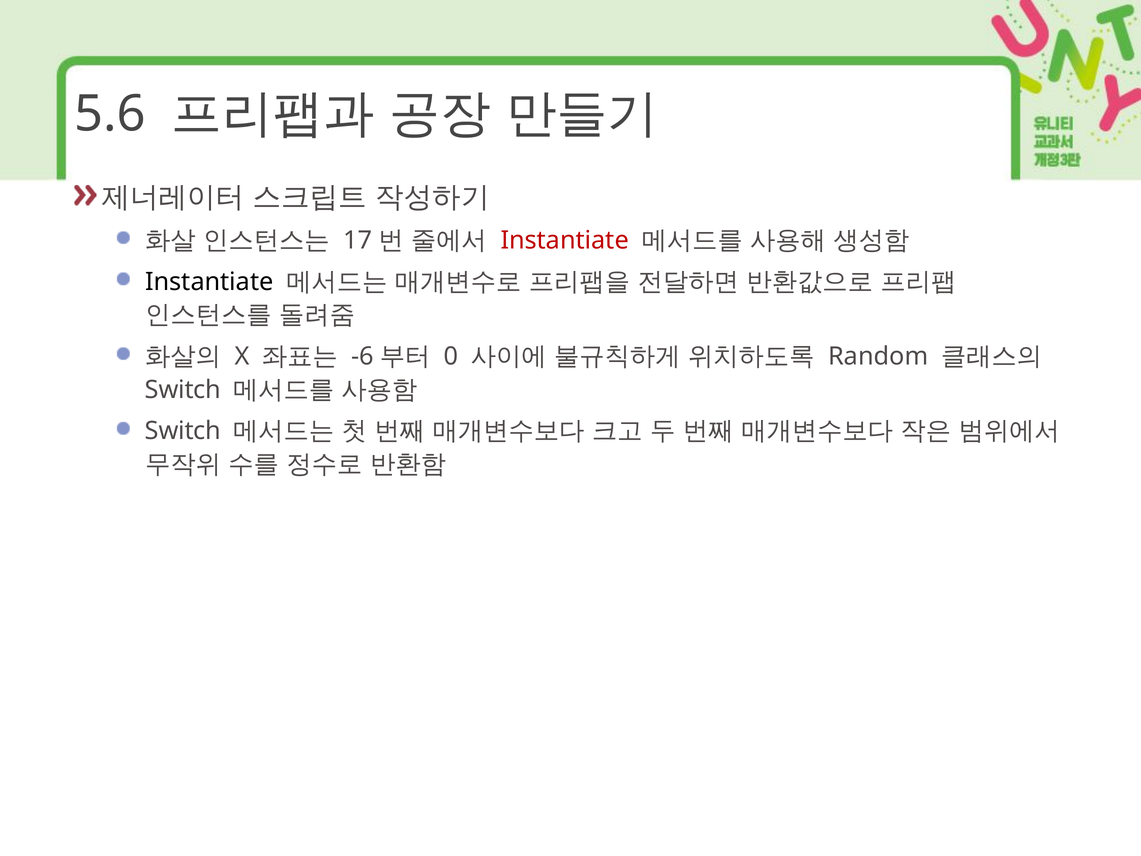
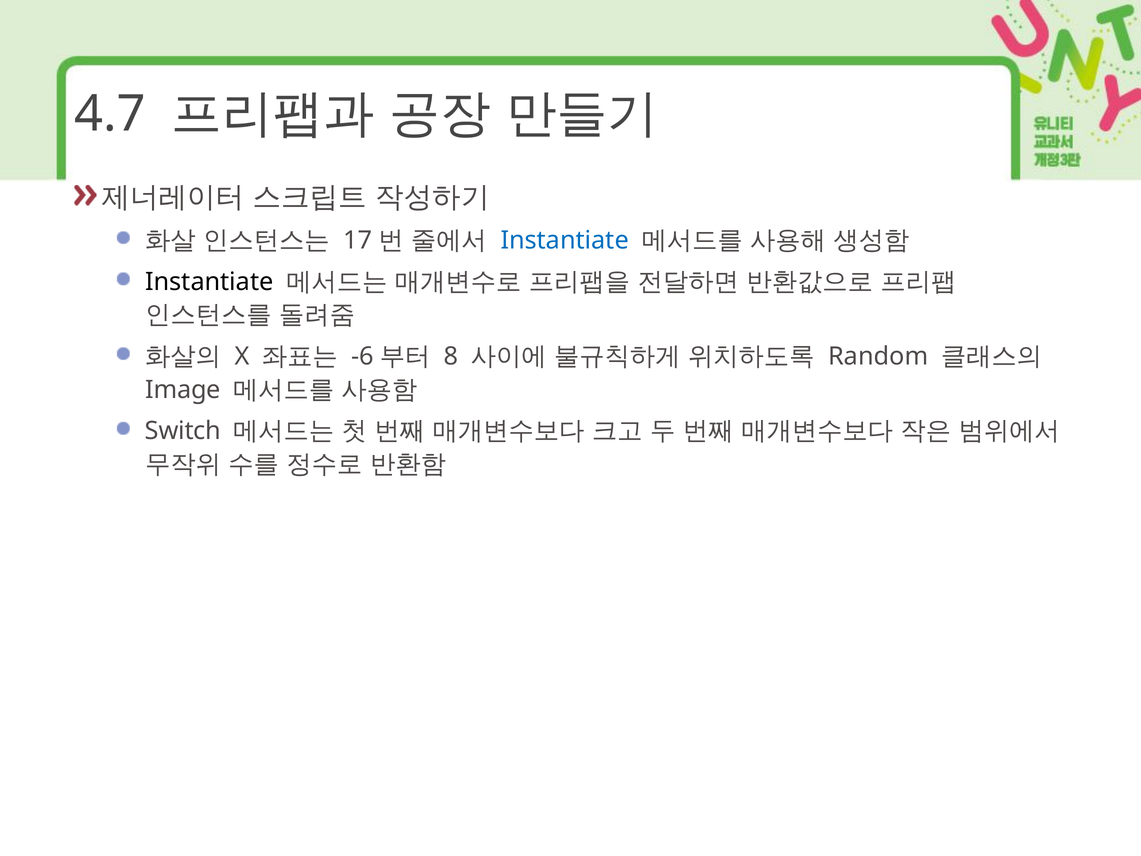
5.6: 5.6 -> 4.7
Instantiate at (565, 240) colour: red -> blue
0: 0 -> 8
Switch at (183, 390): Switch -> Image
